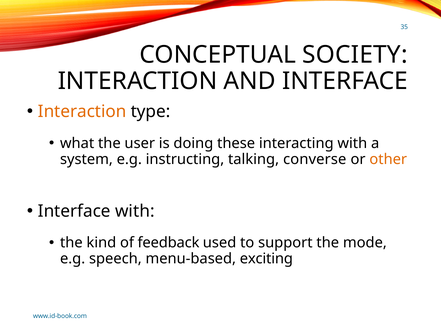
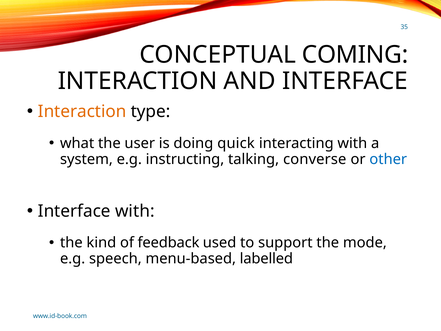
SOCIETY: SOCIETY -> COMING
these: these -> quick
other colour: orange -> blue
exciting: exciting -> labelled
